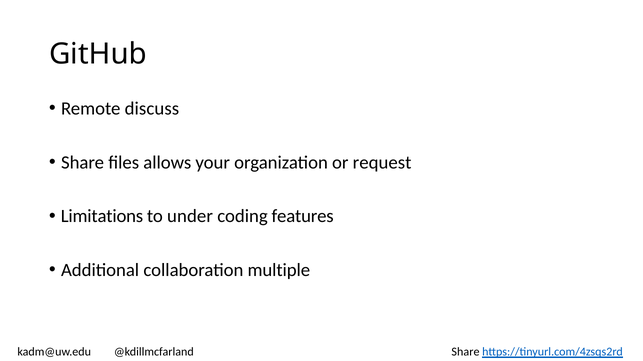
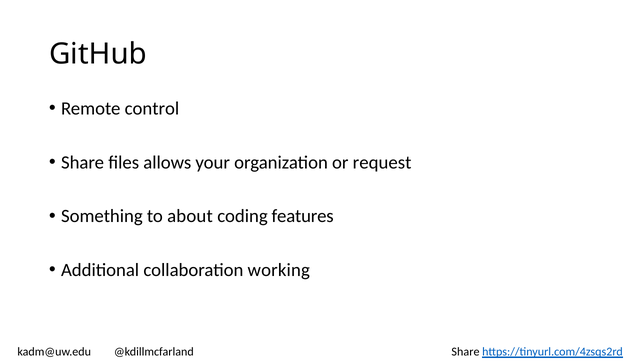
discuss: discuss -> control
Limitations: Limitations -> Something
under: under -> about
multiple: multiple -> working
